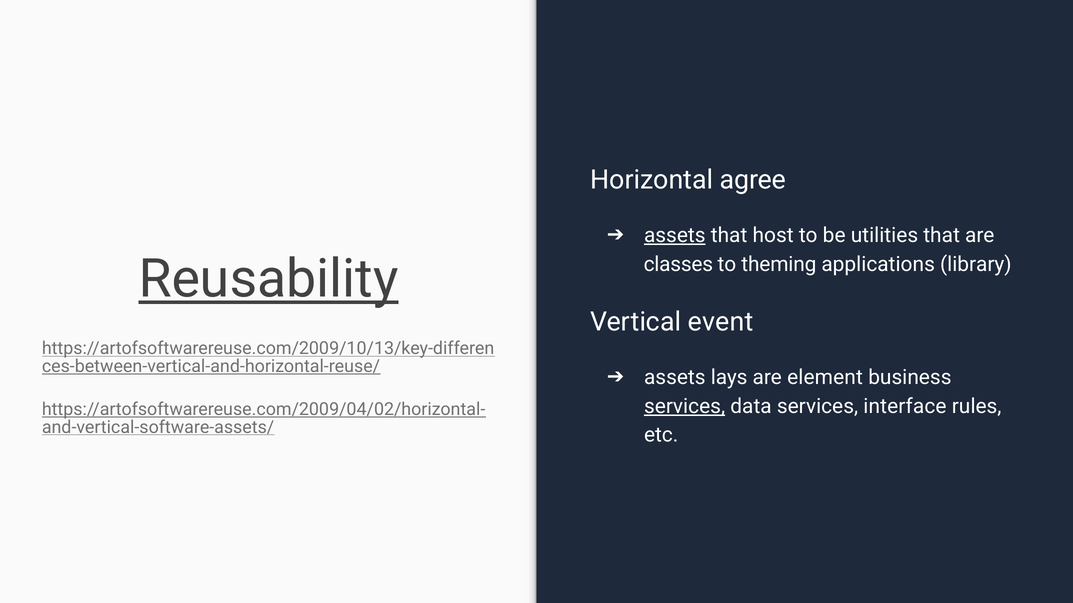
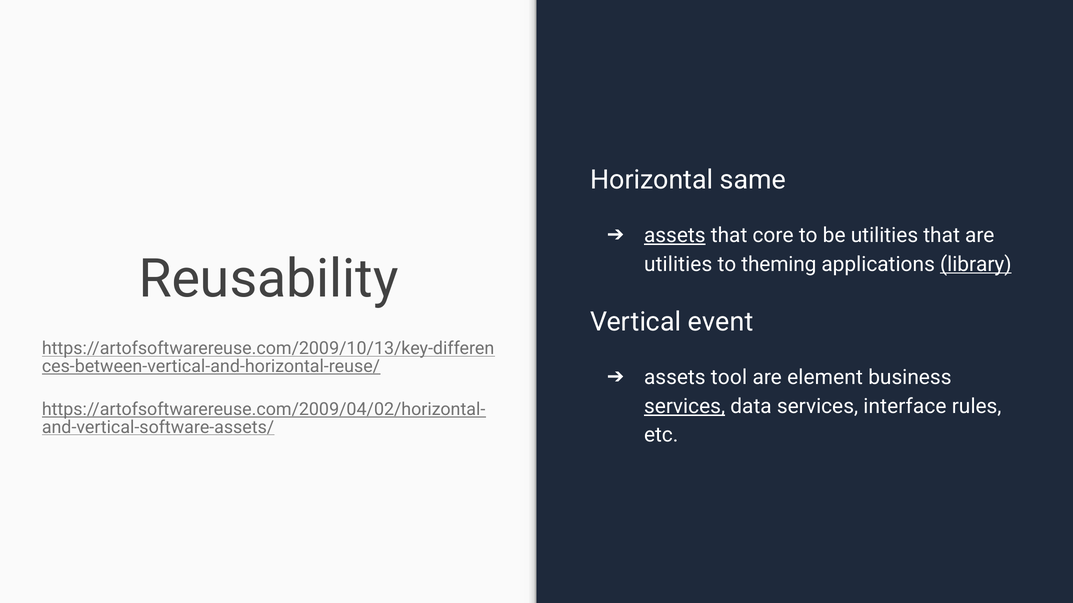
agree: agree -> same
host: host -> core
classes at (678, 264): classes -> utilities
library underline: none -> present
Reusability underline: present -> none
lays: lays -> tool
